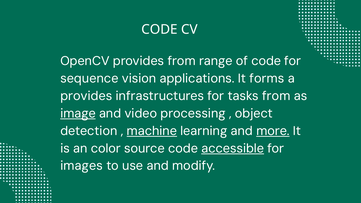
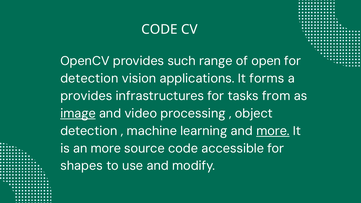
provides from: from -> such
of code: code -> open
sequence at (89, 78): sequence -> detection
machine underline: present -> none
an color: color -> more
accessible underline: present -> none
images: images -> shapes
